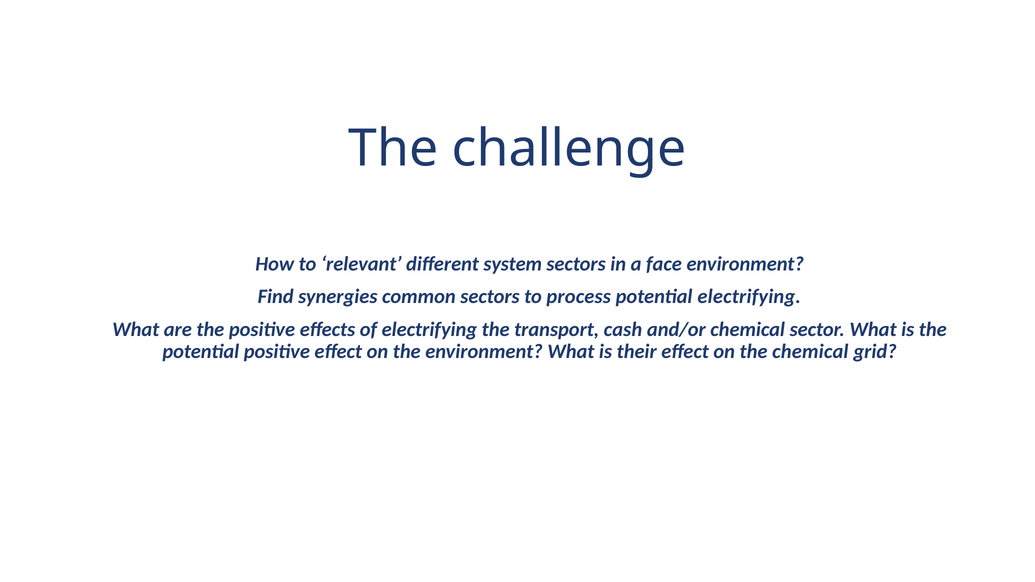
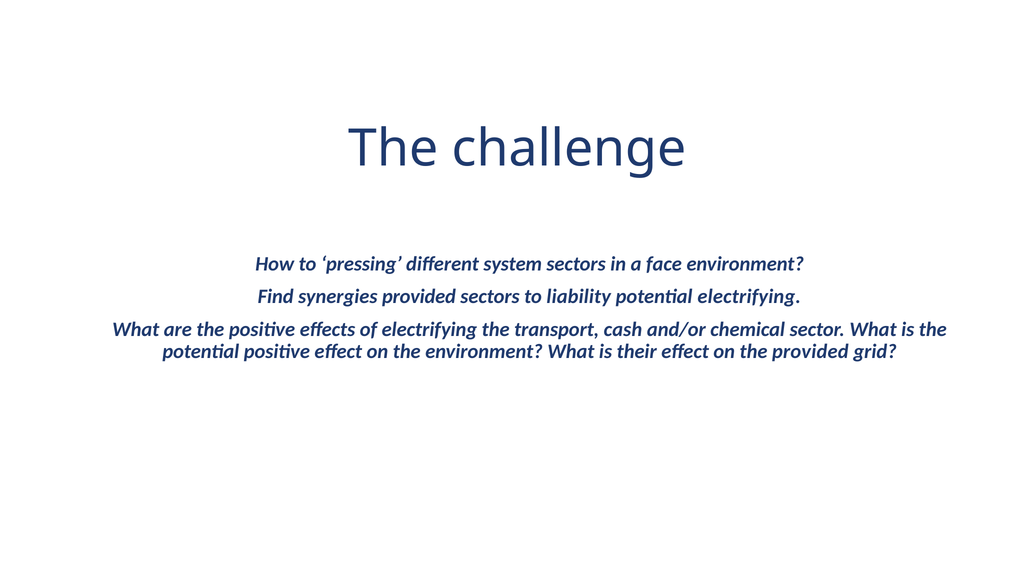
relevant: relevant -> pressing
synergies common: common -> provided
process: process -> liability
the chemical: chemical -> provided
